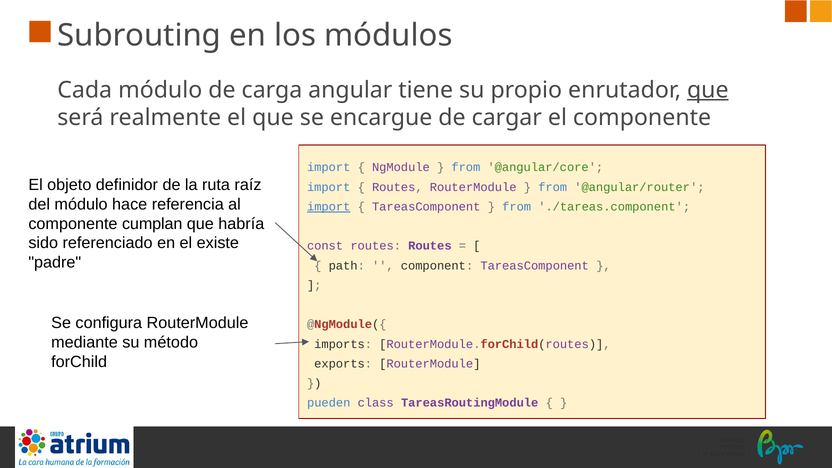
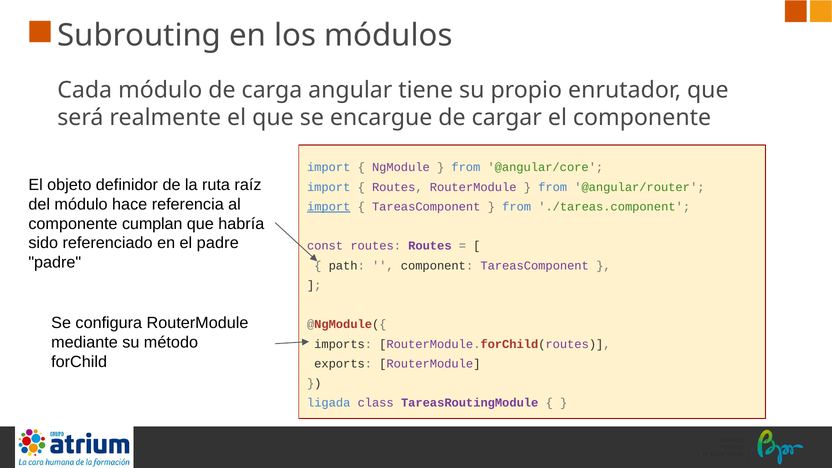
que at (708, 90) underline: present -> none
el existe: existe -> padre
pueden: pueden -> ligada
